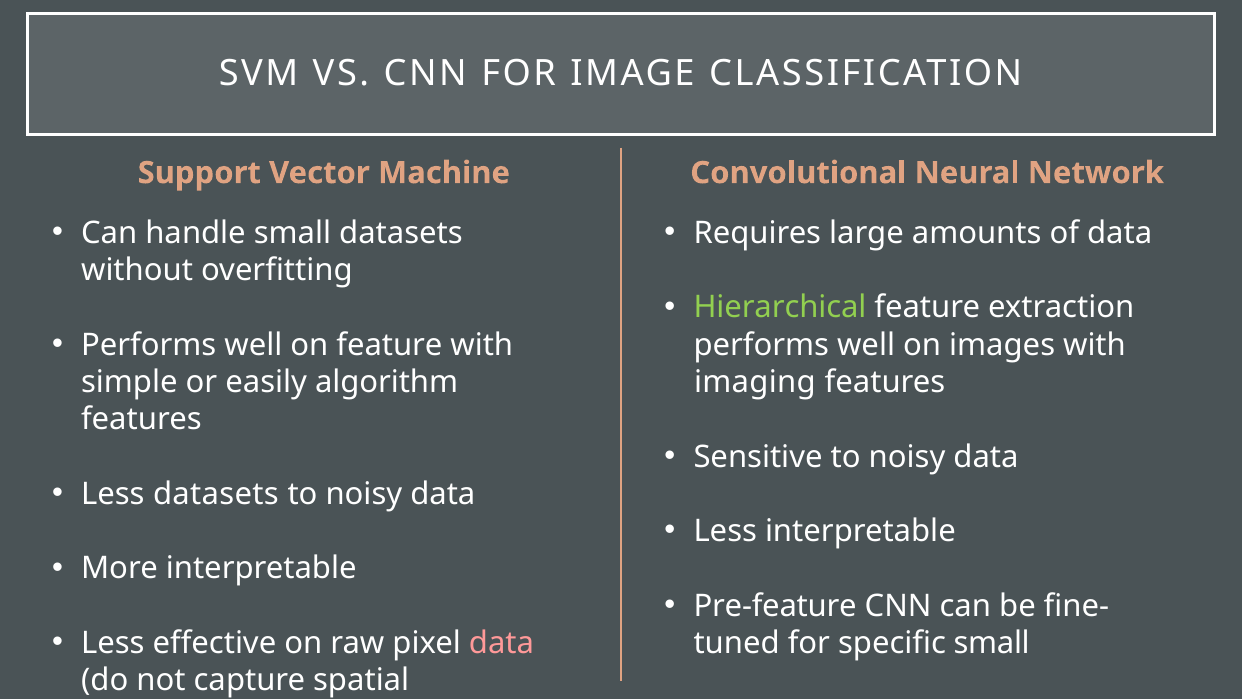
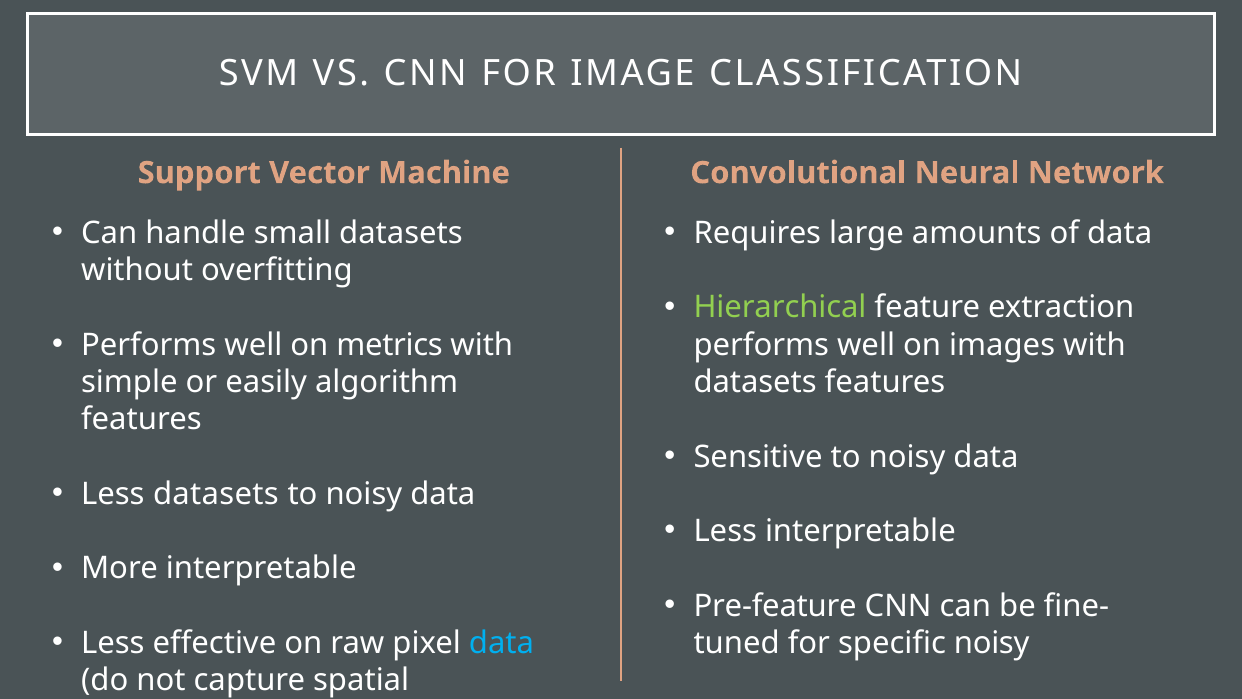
on feature: feature -> metrics
imaging at (755, 382): imaging -> datasets
data at (501, 643) colour: pink -> light blue
specific small: small -> noisy
